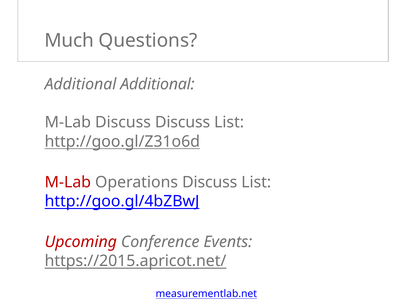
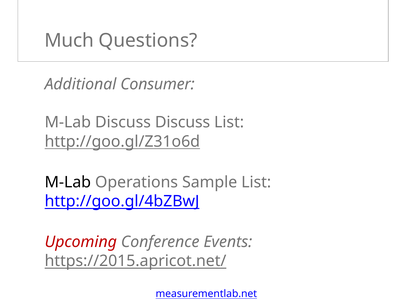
Additional Additional: Additional -> Consumer
M-Lab at (68, 182) colour: red -> black
Operations Discuss: Discuss -> Sample
